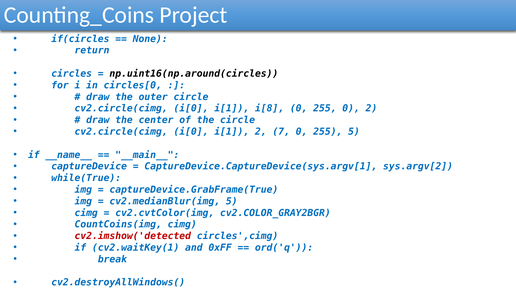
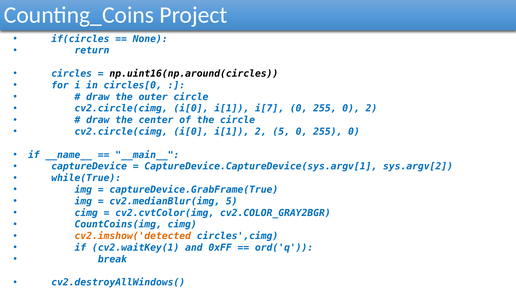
i[8: i[8 -> i[7
2 7: 7 -> 5
5 at (354, 132): 5 -> 0
cv2.imshow('detected colour: red -> orange
